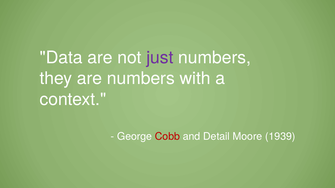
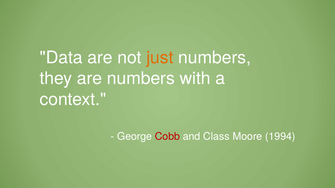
just colour: purple -> orange
Detail: Detail -> Class
1939: 1939 -> 1994
